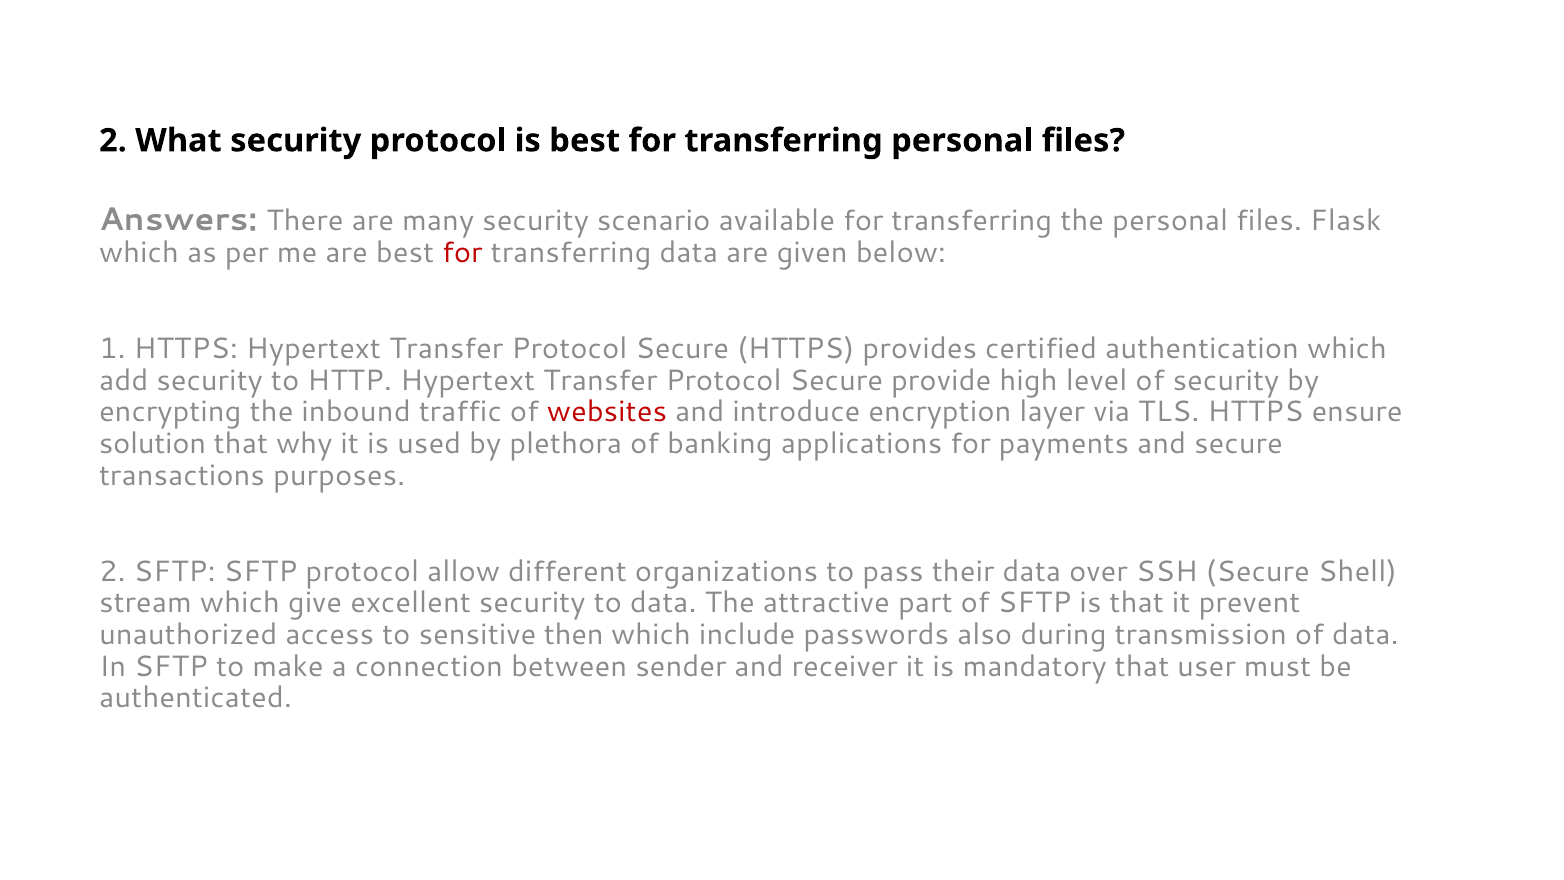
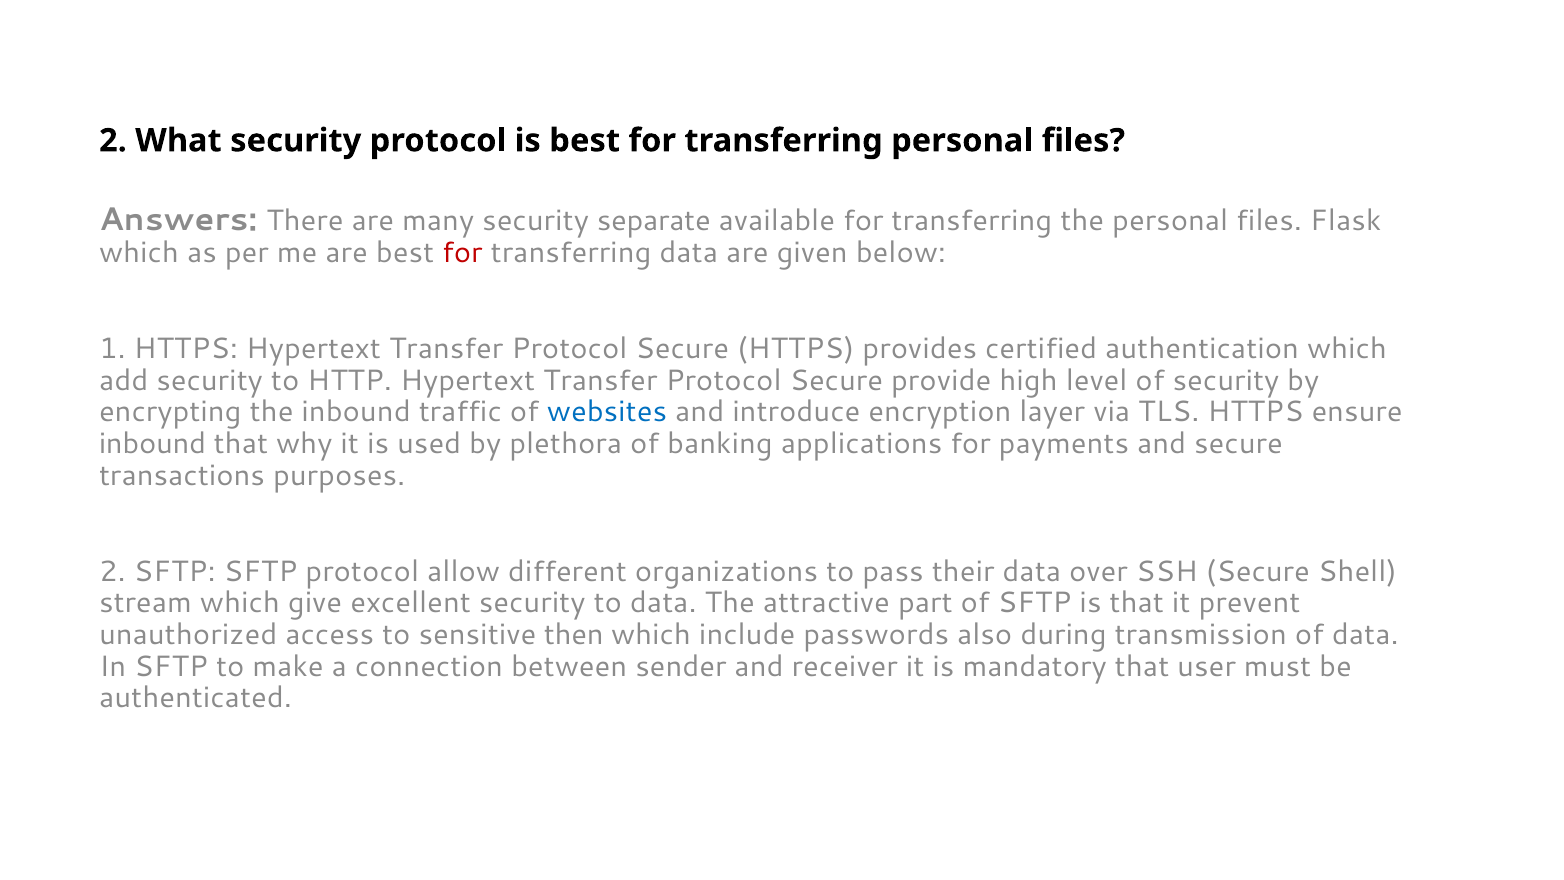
scenario: scenario -> separate
websites colour: red -> blue
solution at (153, 444): solution -> inbound
